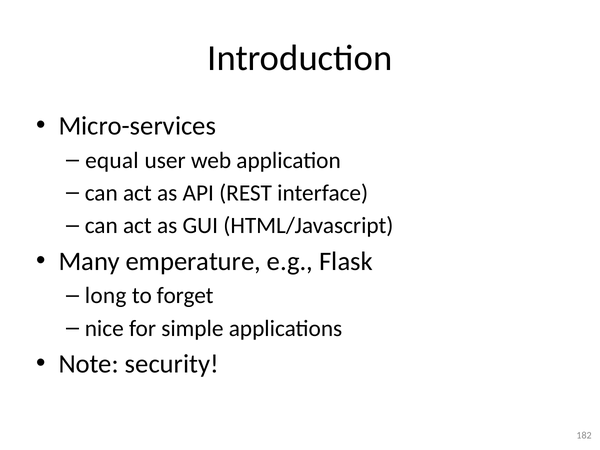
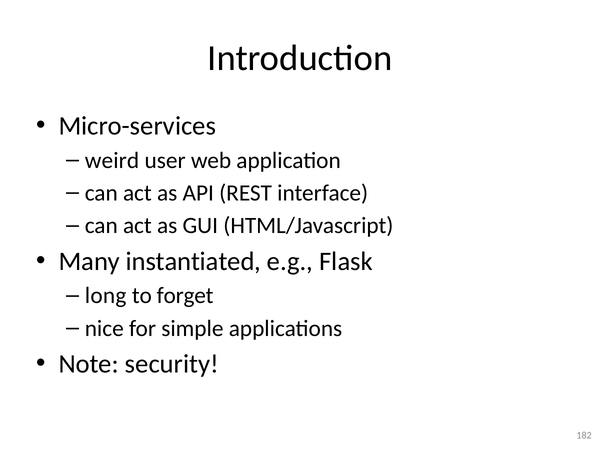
equal: equal -> weird
emperature: emperature -> instantiated
